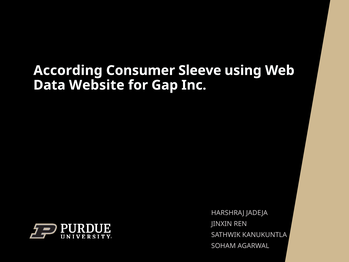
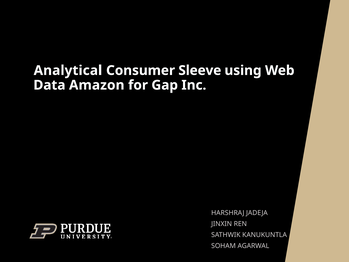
According: According -> Analytical
Website: Website -> Amazon
